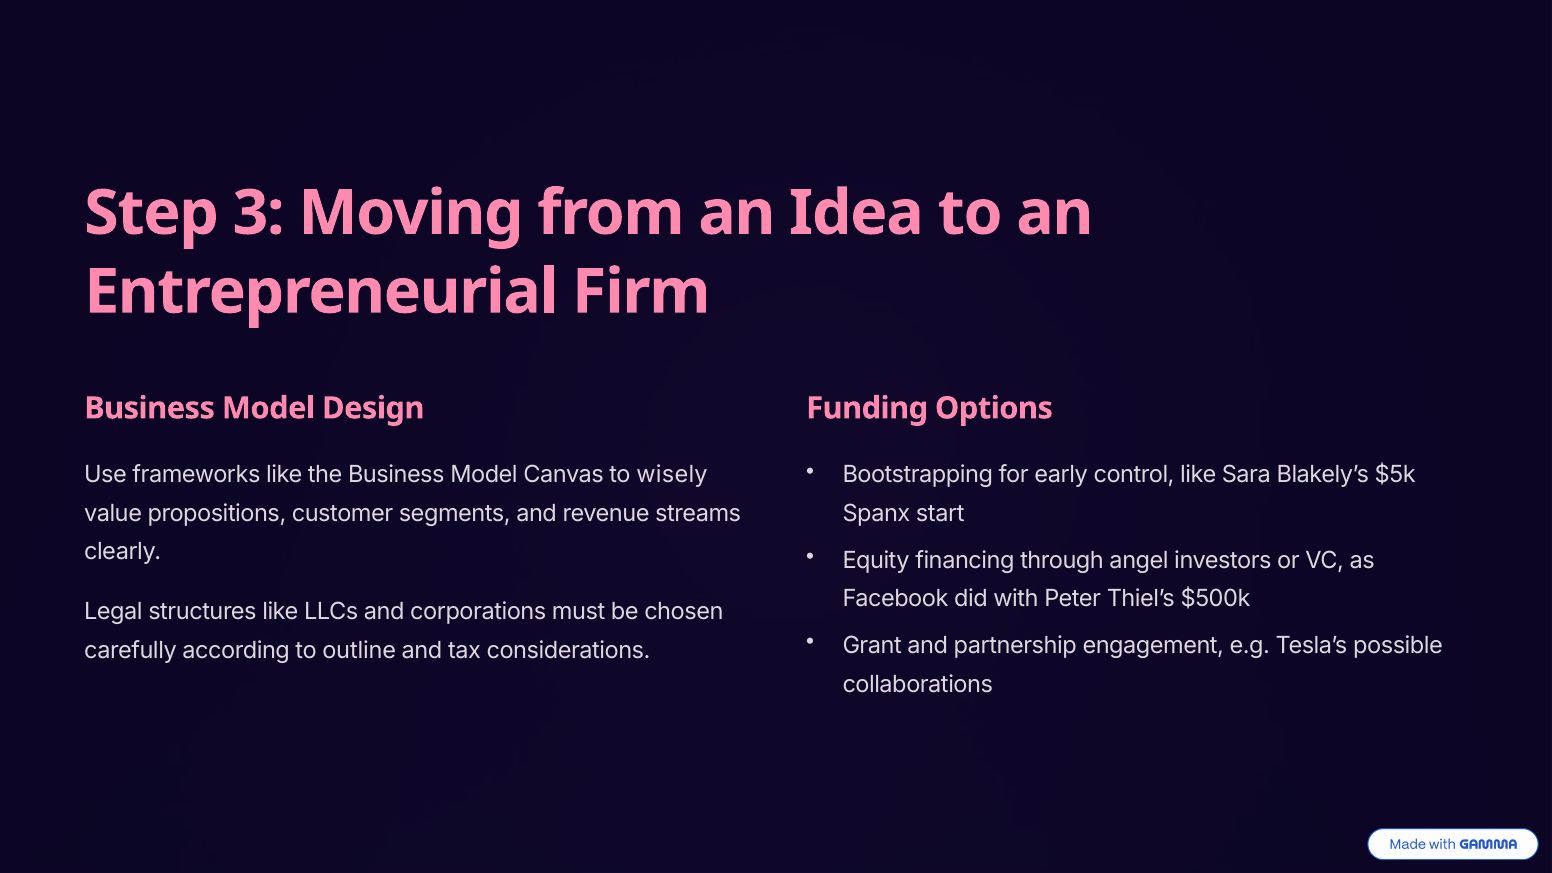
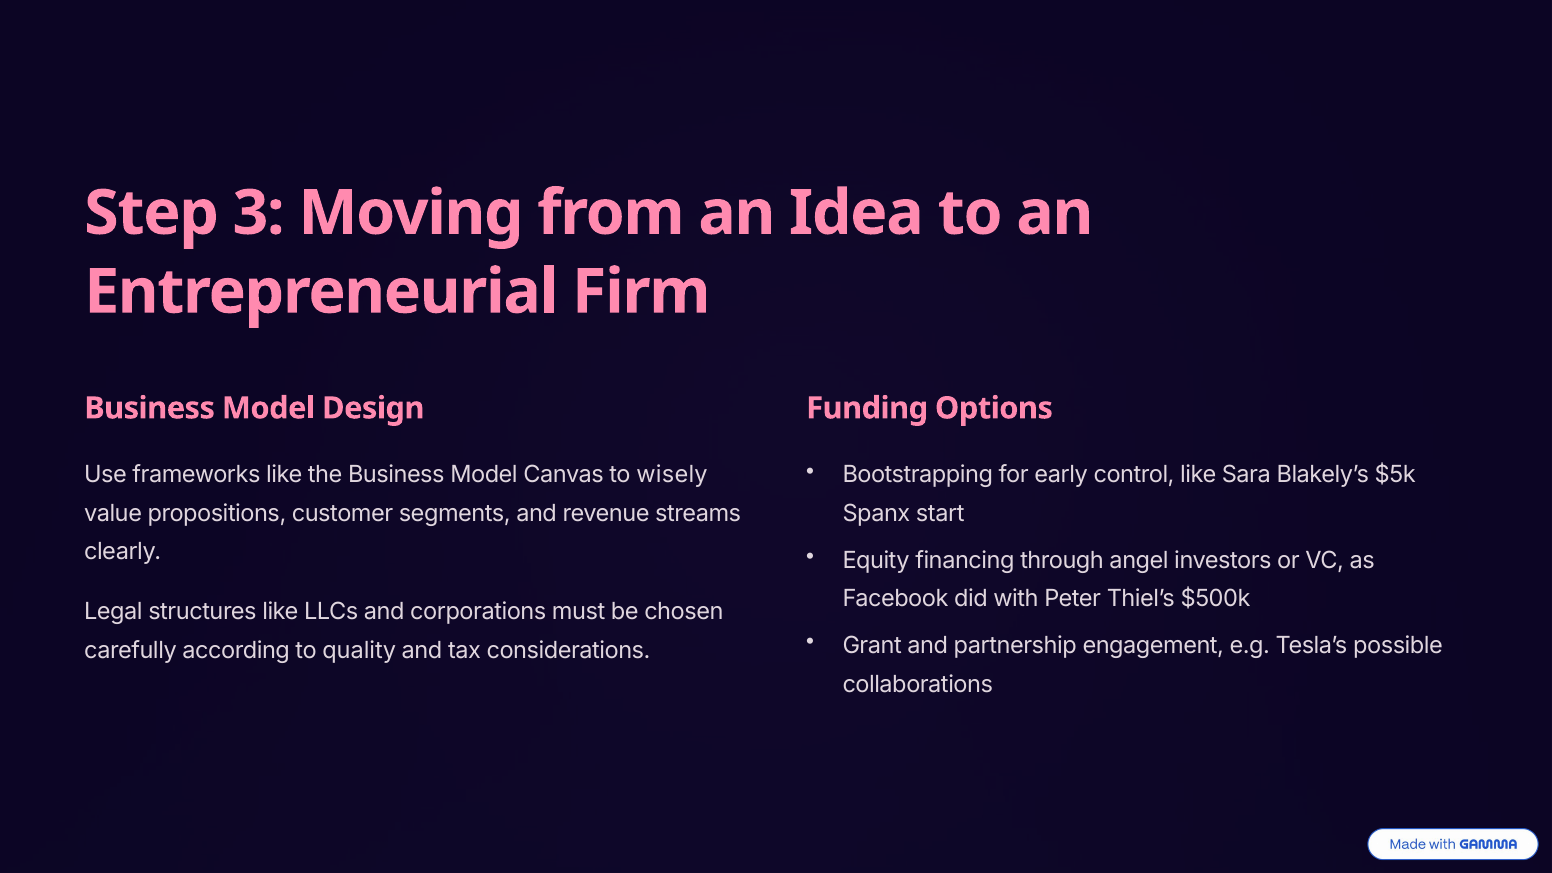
outline: outline -> quality
